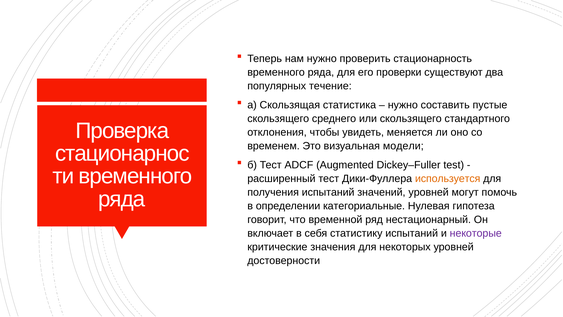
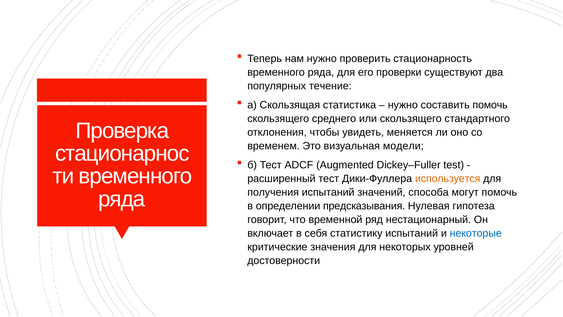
составить пустые: пустые -> помочь
значений уровней: уровней -> способа
категориальные: категориальные -> предсказывания
некоторые colour: purple -> blue
